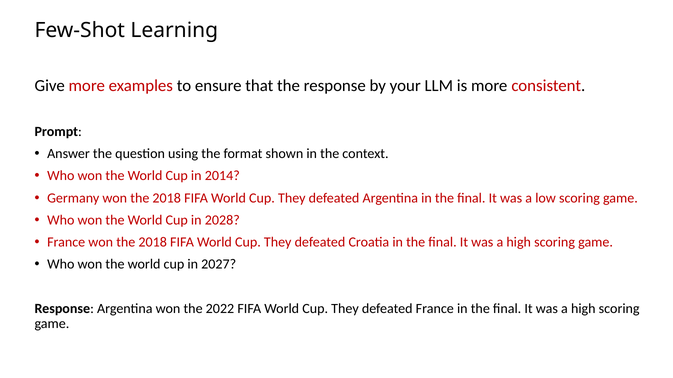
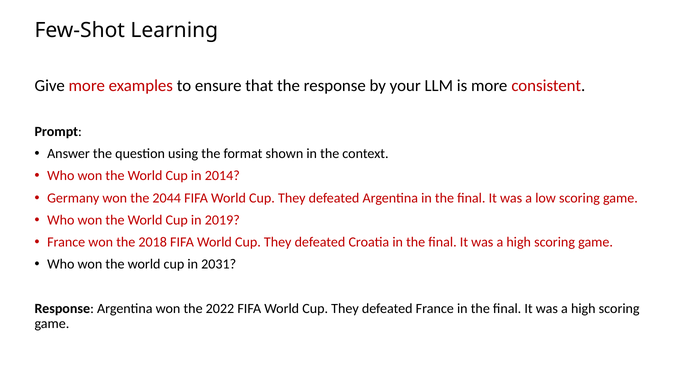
Germany won the 2018: 2018 -> 2044
2028: 2028 -> 2019
2027: 2027 -> 2031
